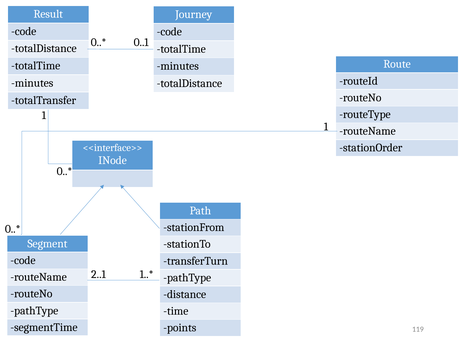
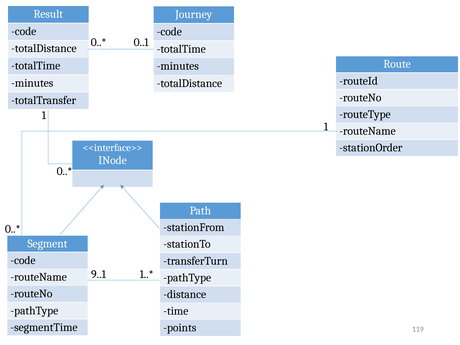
2..1: 2..1 -> 9..1
